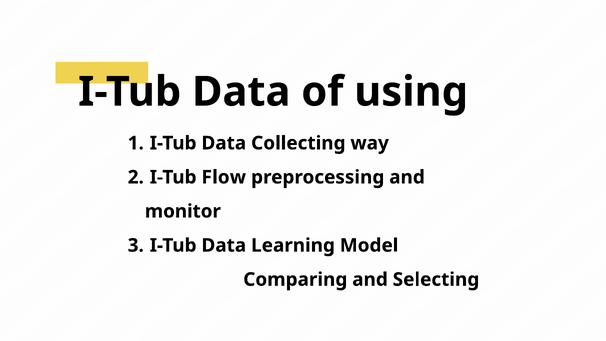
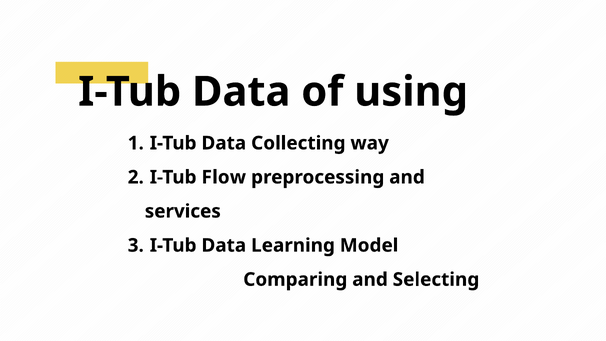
monitor: monitor -> services
